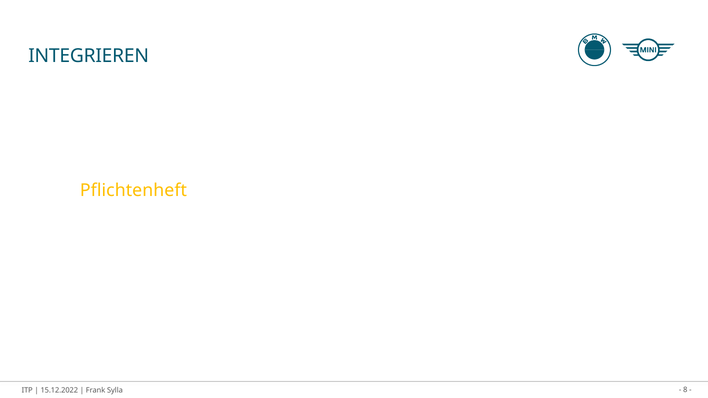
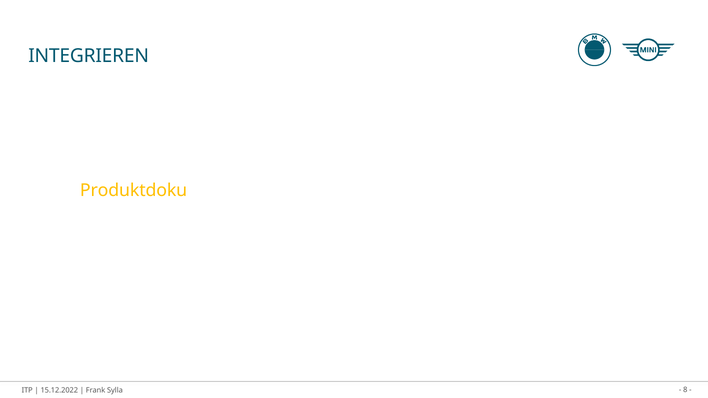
Pflichtenheft: Pflichtenheft -> Produktdoku
